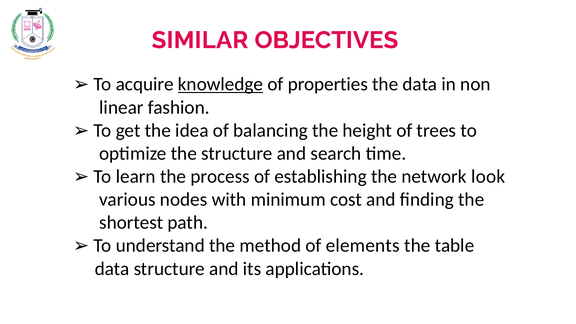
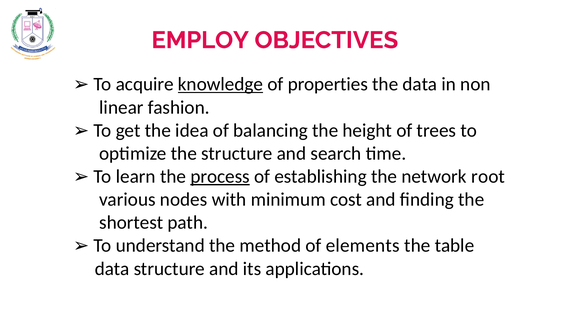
SIMILAR: SIMILAR -> EMPLOY
process underline: none -> present
look: look -> root
